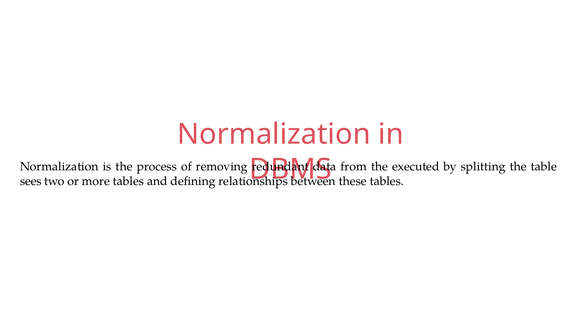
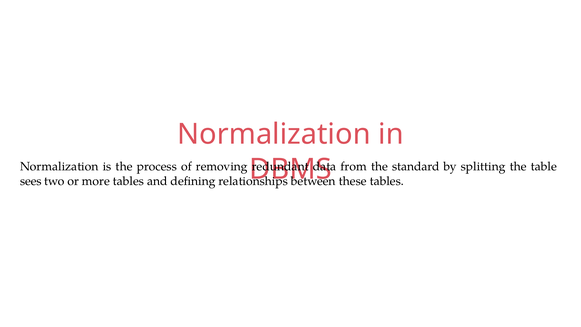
executed: executed -> standard
